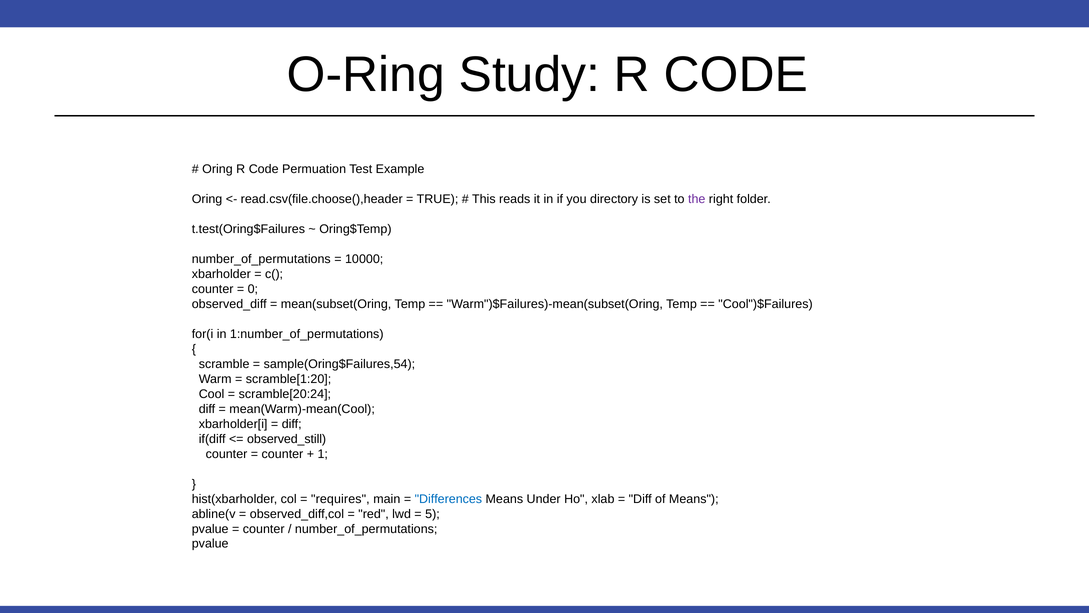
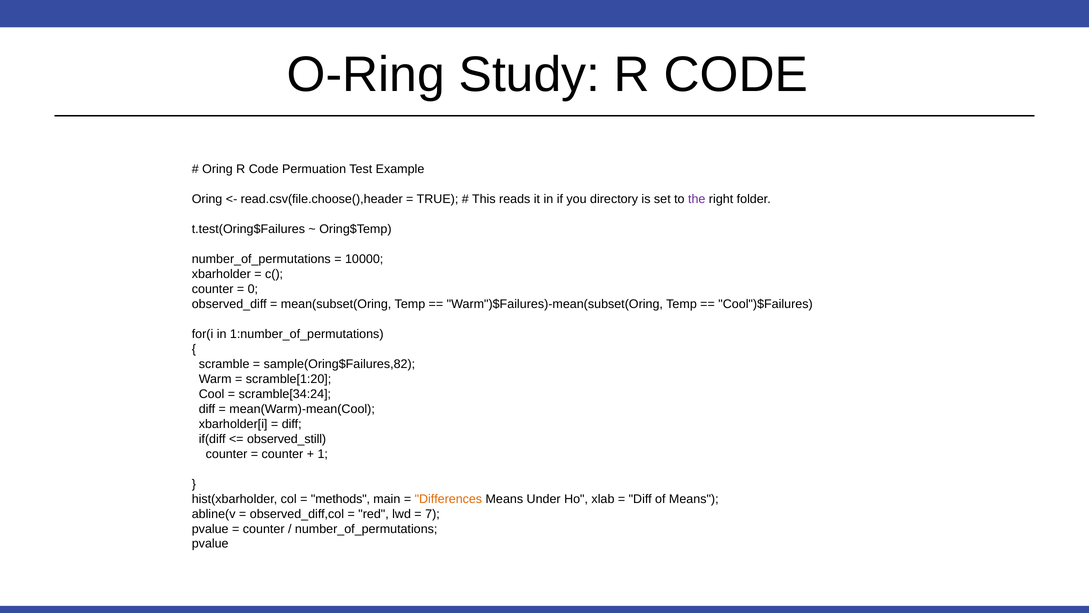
sample(Oring$Failures,54: sample(Oring$Failures,54 -> sample(Oring$Failures,82
scramble[20:24: scramble[20:24 -> scramble[34:24
requires: requires -> methods
Differences colour: blue -> orange
5: 5 -> 7
